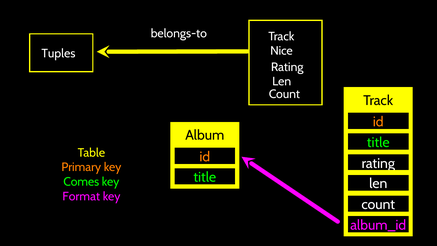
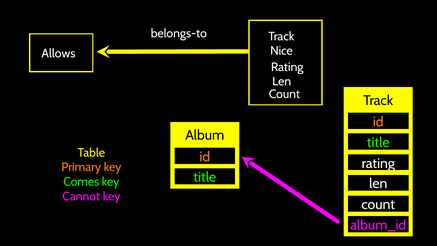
Tuples: Tuples -> Allows
Format: Format -> Cannot
